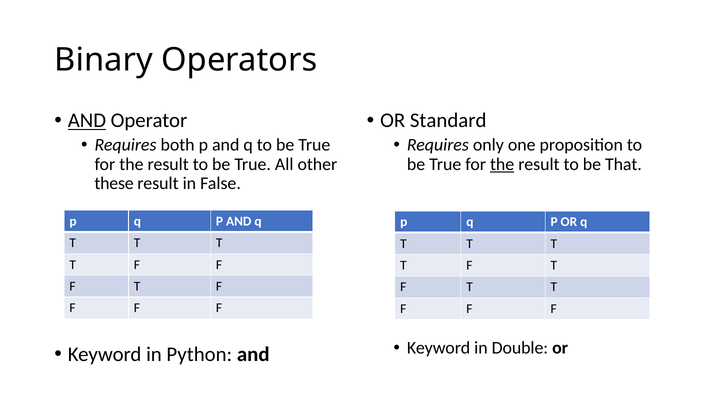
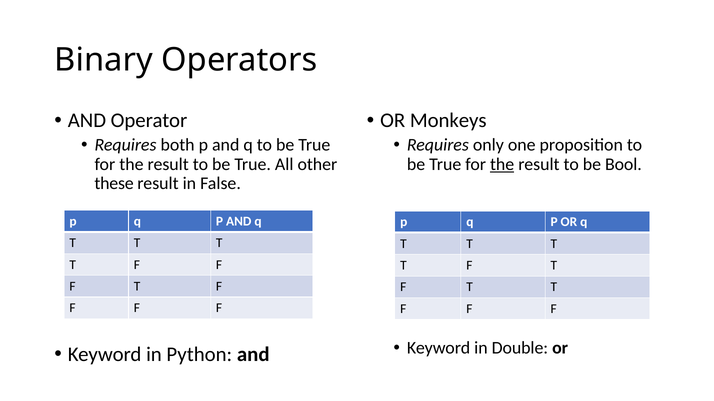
AND at (87, 121) underline: present -> none
Standard: Standard -> Monkeys
That: That -> Bool
